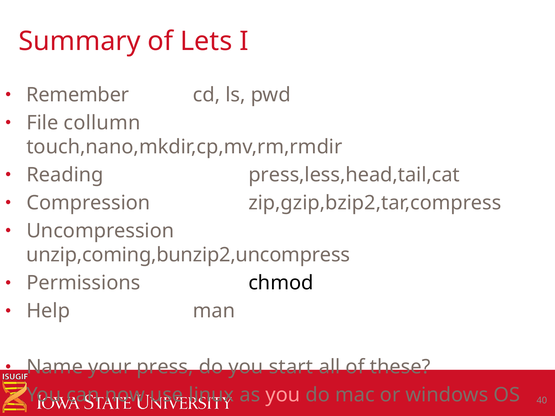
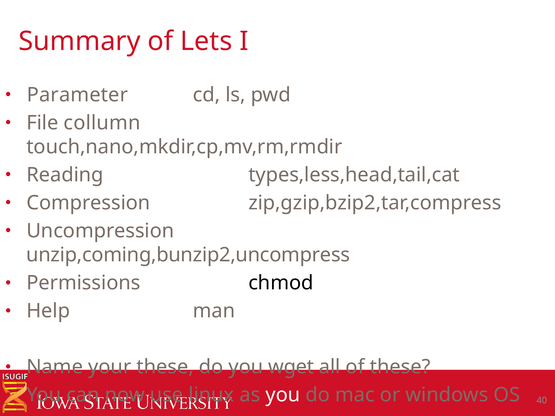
Remember: Remember -> Parameter
press,less,head,tail,cat: press,less,head,tail,cat -> types,less,head,tail,cat
your press: press -> these
start: start -> wget
you at (283, 395) colour: pink -> white
